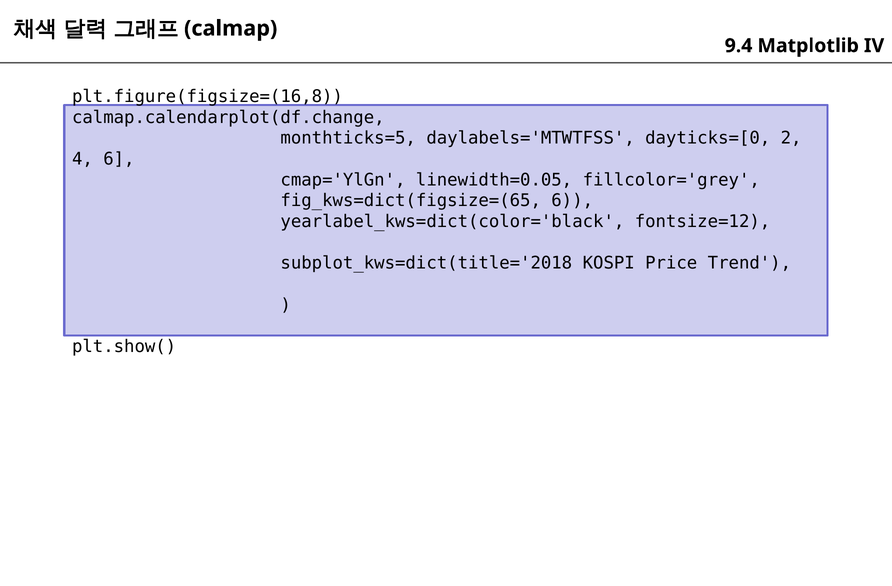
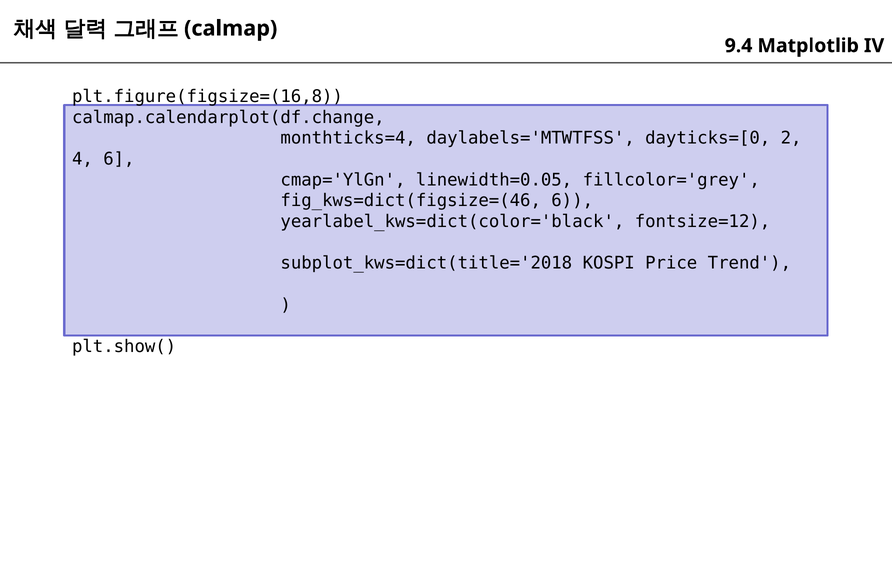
monthticks=5: monthticks=5 -> monthticks=4
fig_kws=dict(figsize=(65: fig_kws=dict(figsize=(65 -> fig_kws=dict(figsize=(46
